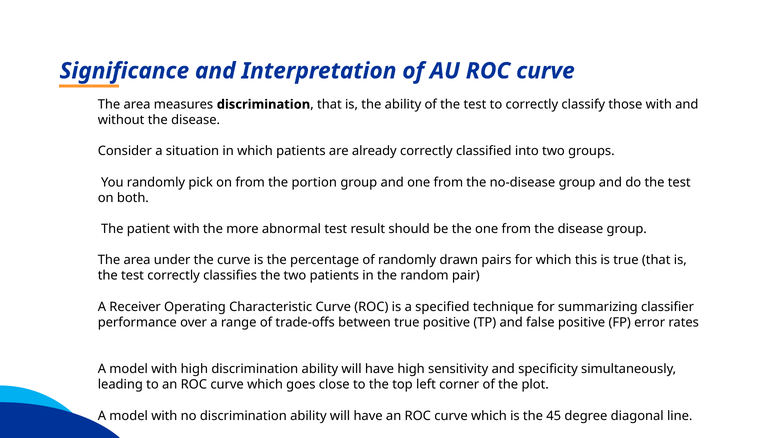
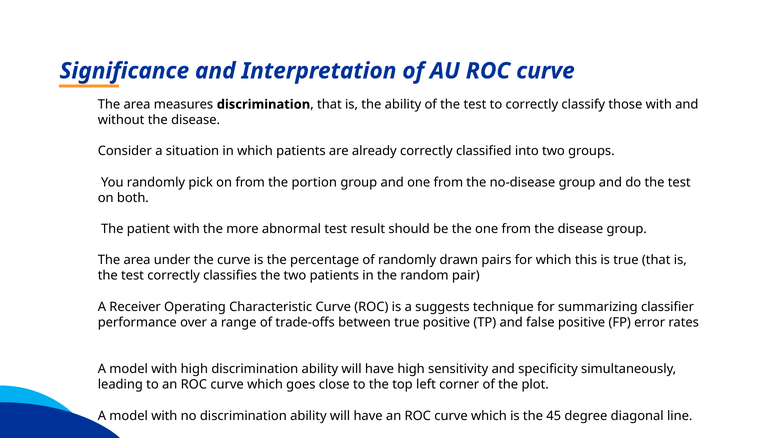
specified: specified -> suggests
